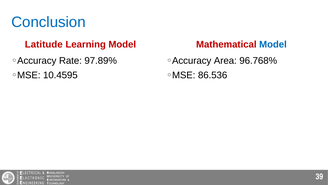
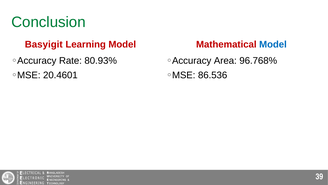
Conclusion colour: blue -> green
Latitude: Latitude -> Basyigit
97.89%: 97.89% -> 80.93%
10.4595: 10.4595 -> 20.4601
